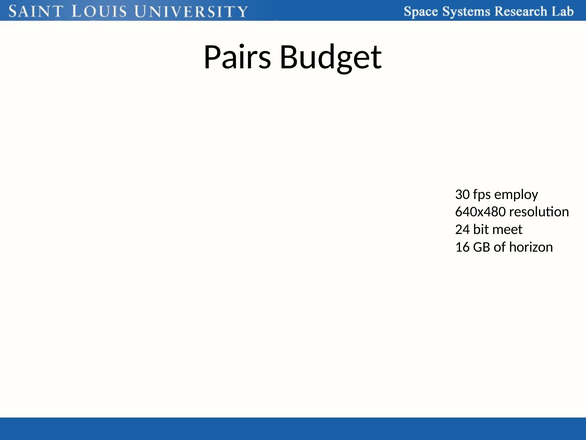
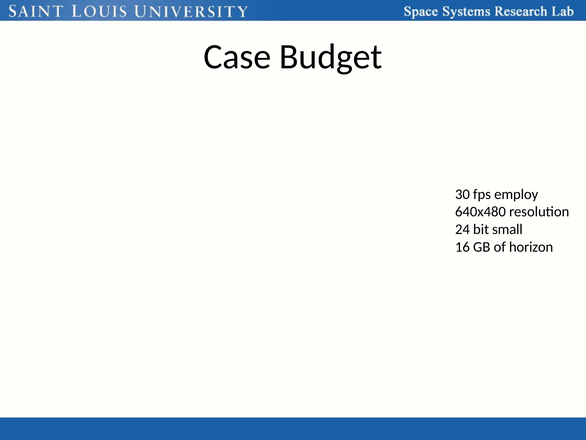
Pairs: Pairs -> Case
meet: meet -> small
